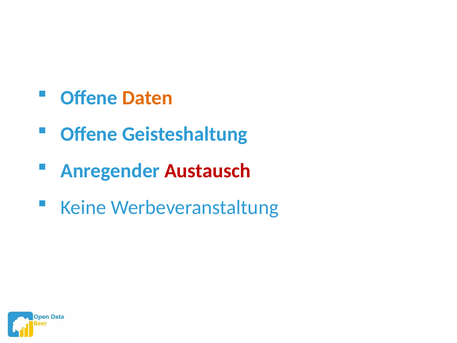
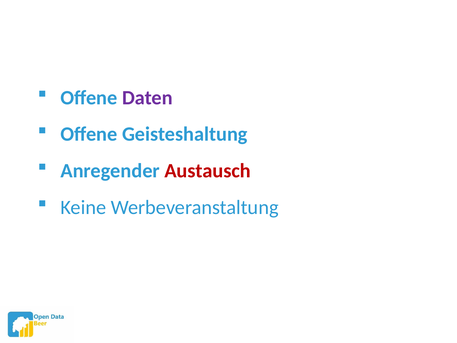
Daten colour: orange -> purple
